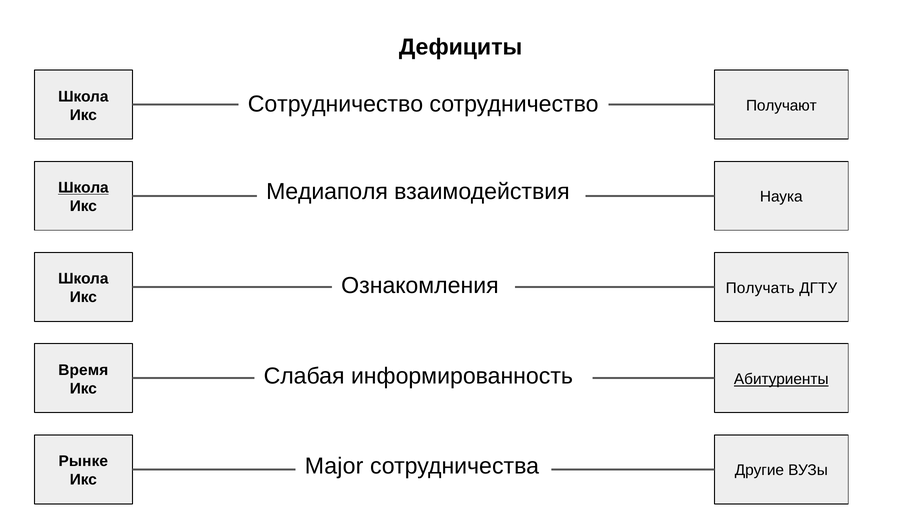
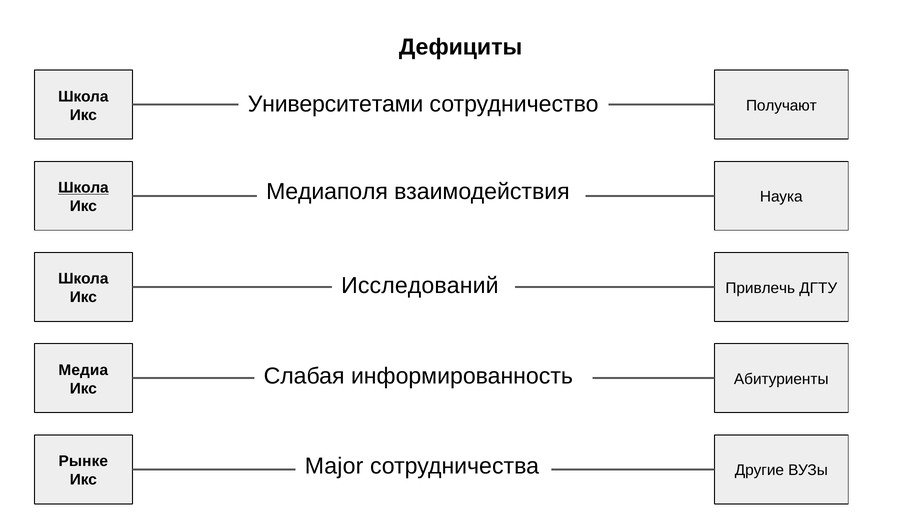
Сотрудничество at (335, 104): Сотрудничество -> Университетами
Ознакомления: Ознакомления -> Исследований
Получать: Получать -> Привлечь
Время: Время -> Медиа
Абитуриенты underline: present -> none
